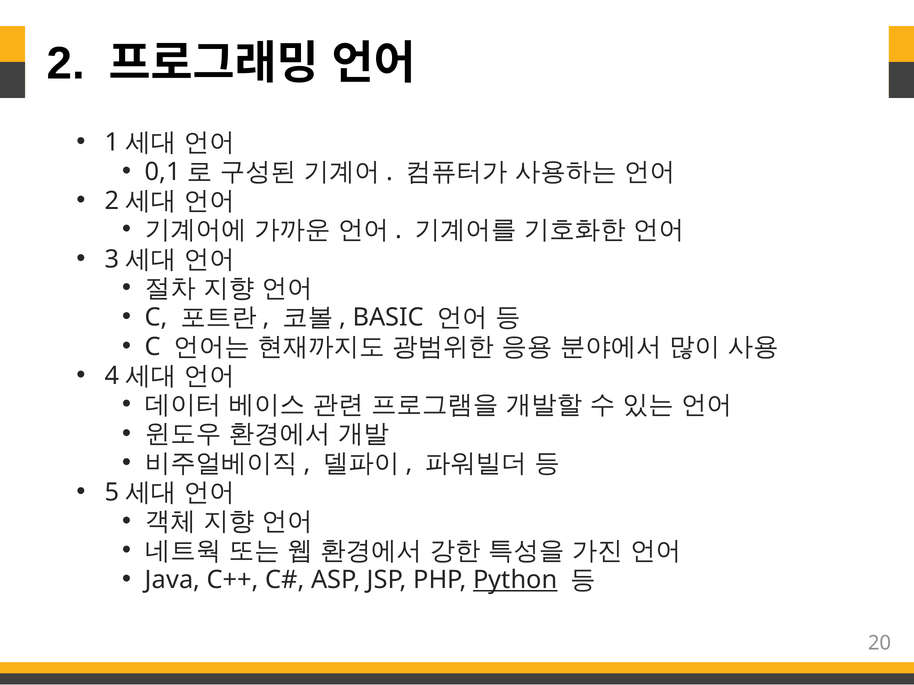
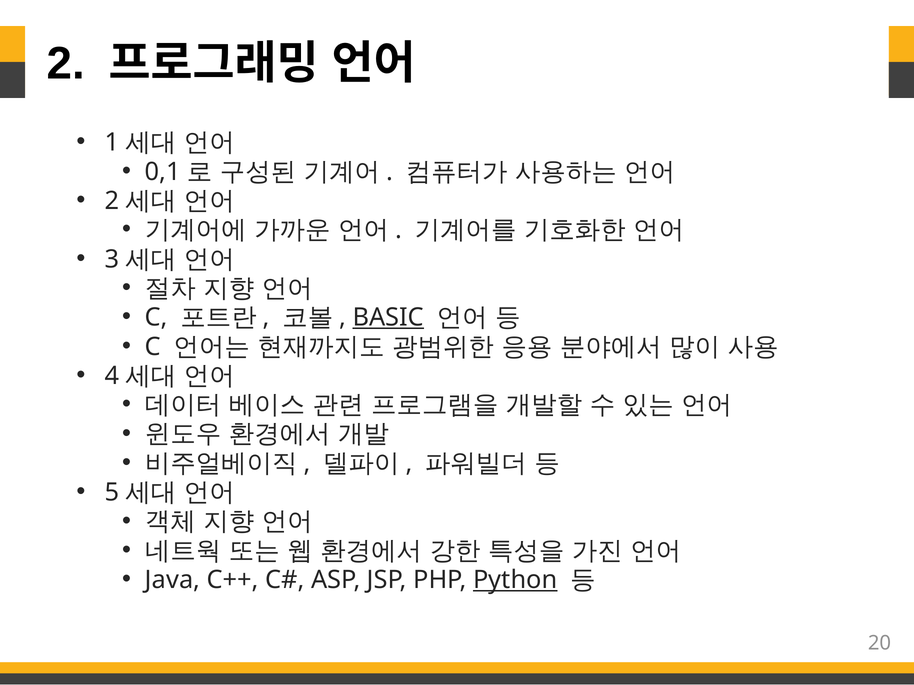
BASIC underline: none -> present
